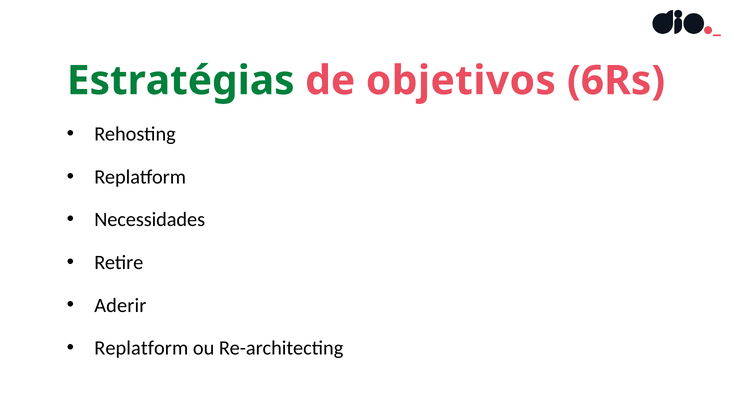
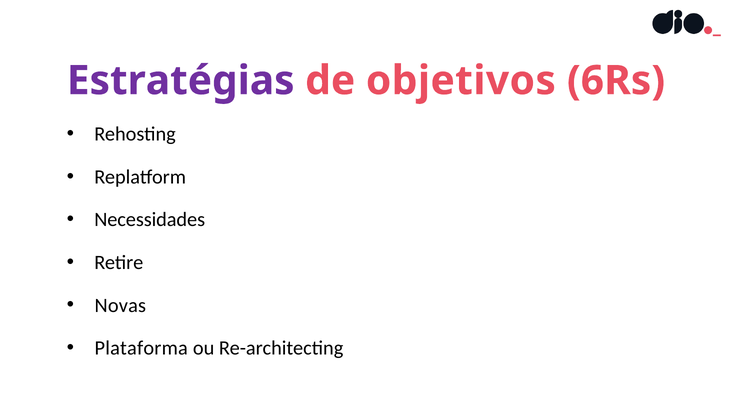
Estratégias colour: green -> purple
Aderir: Aderir -> Novas
Replatform at (141, 348): Replatform -> Plataforma
